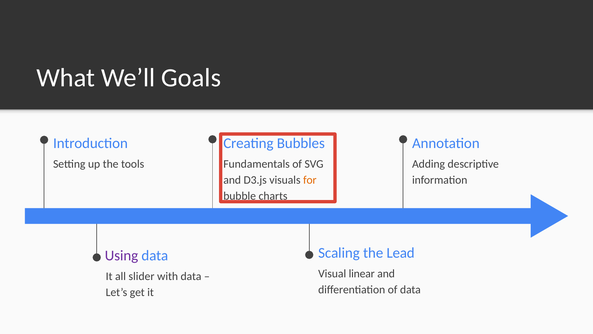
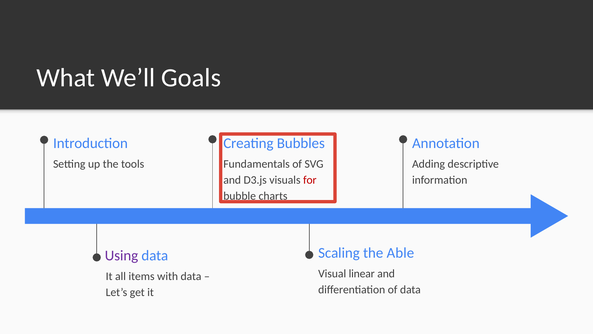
for colour: orange -> red
Lead: Lead -> Able
slider: slider -> items
